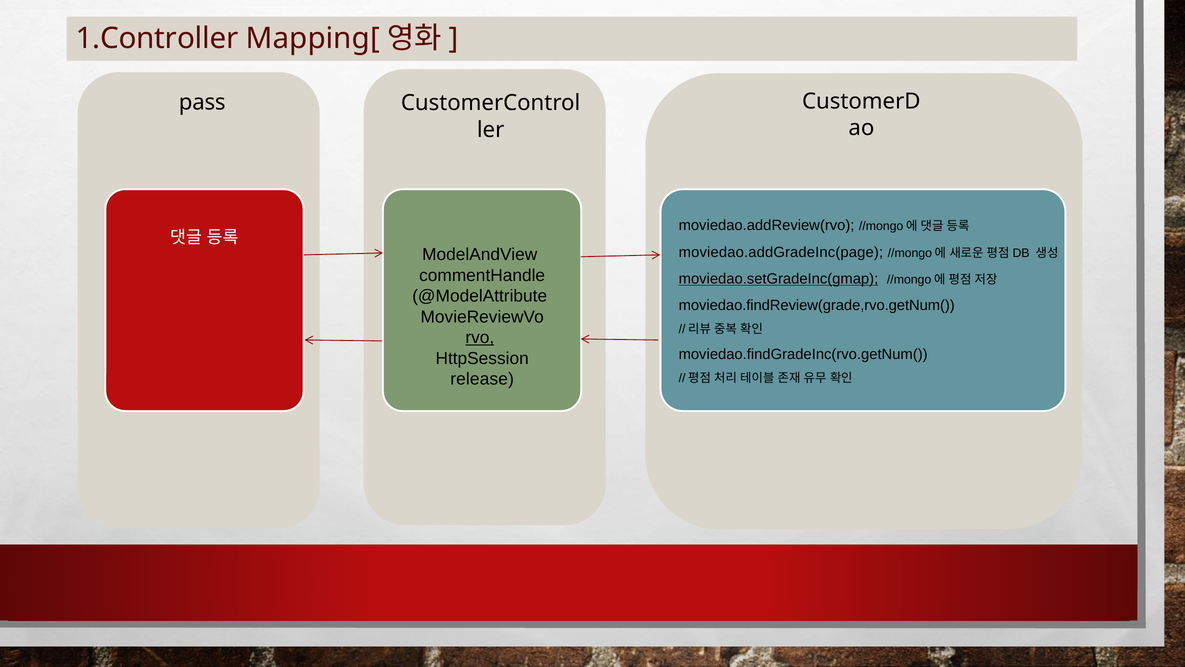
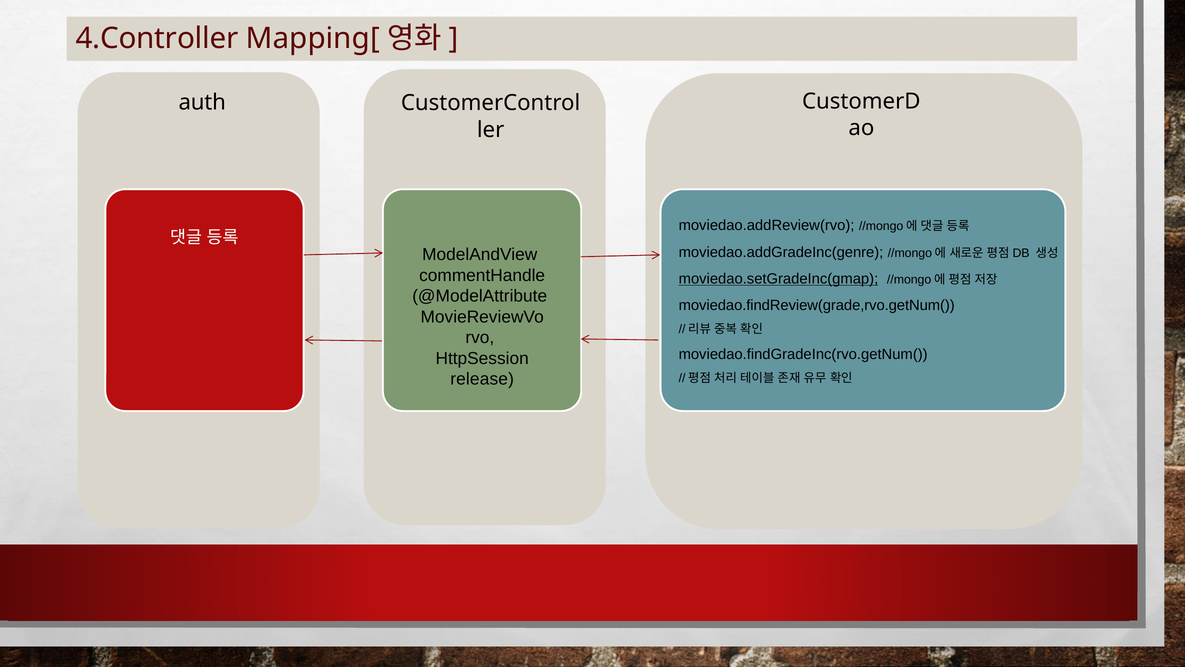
1.Controller: 1.Controller -> 4.Controller
pass: pass -> auth
moviedao.addGradeInc(page: moviedao.addGradeInc(page -> moviedao.addGradeInc(genre
rvo underline: present -> none
